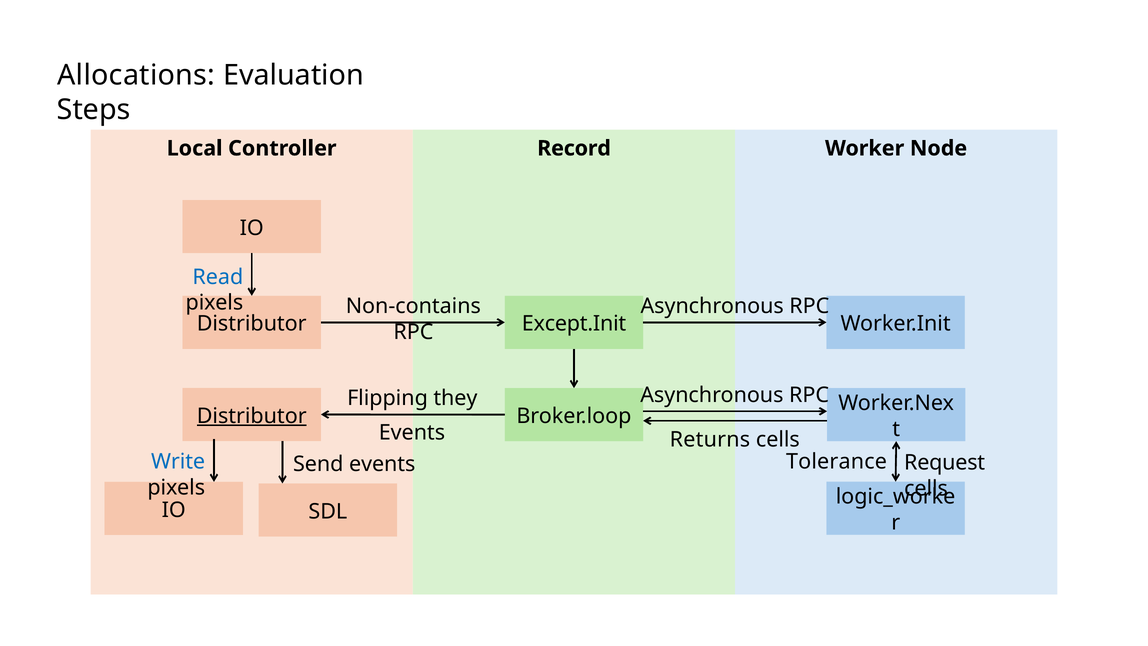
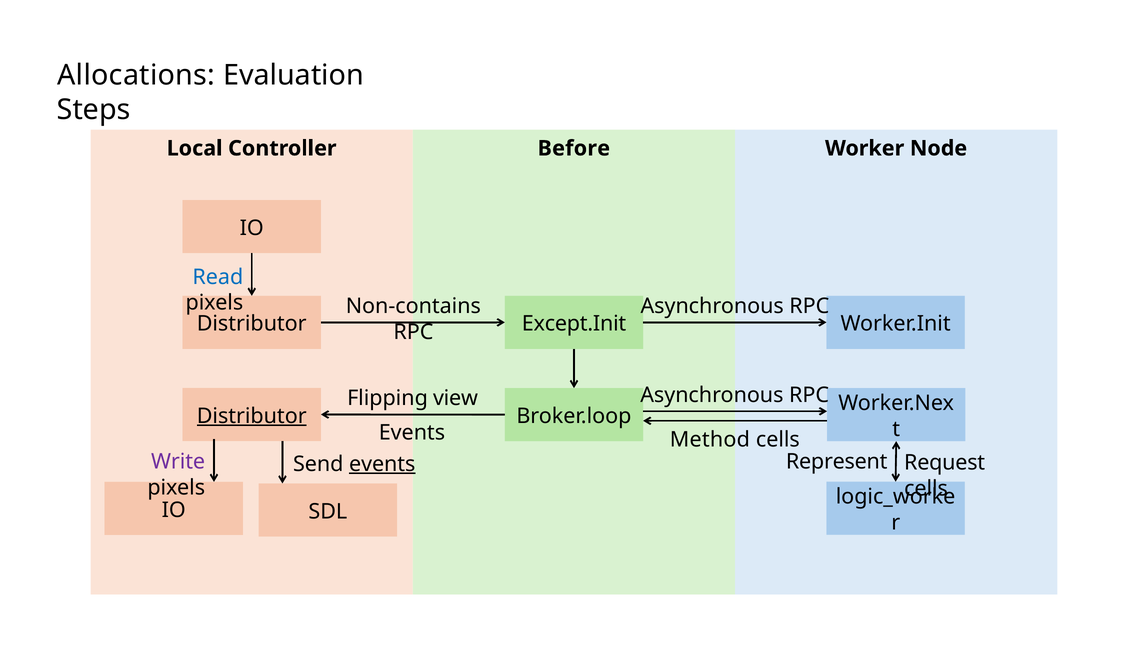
Record: Record -> Before
they: they -> view
Returns: Returns -> Method
Write colour: blue -> purple
Tolerance: Tolerance -> Represent
events at (382, 464) underline: none -> present
